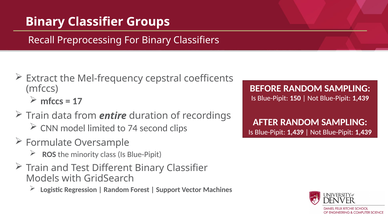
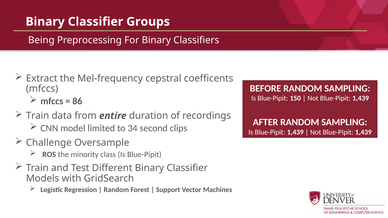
Recall: Recall -> Being
17: 17 -> 86
74: 74 -> 34
Formulate: Formulate -> Challenge
